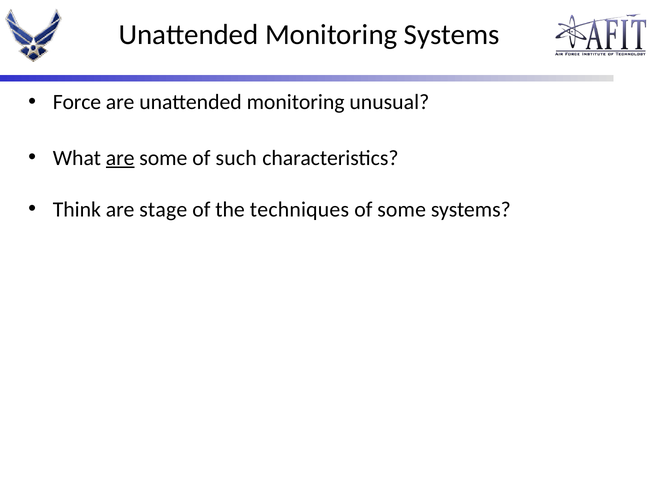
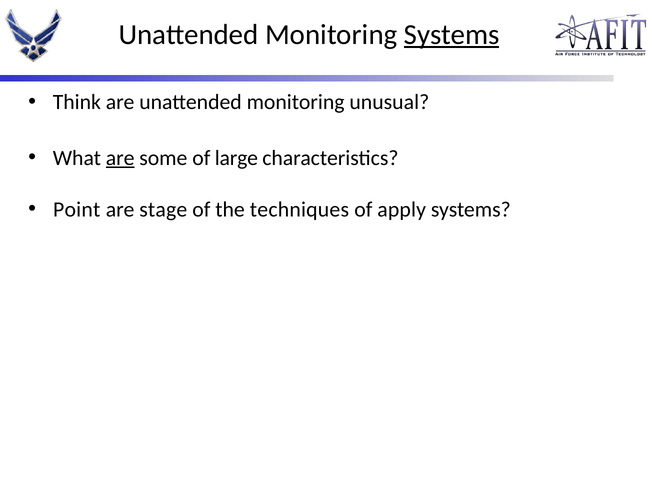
Systems at (452, 35) underline: none -> present
Force: Force -> Think
such: such -> large
Think: Think -> Point
of some: some -> apply
